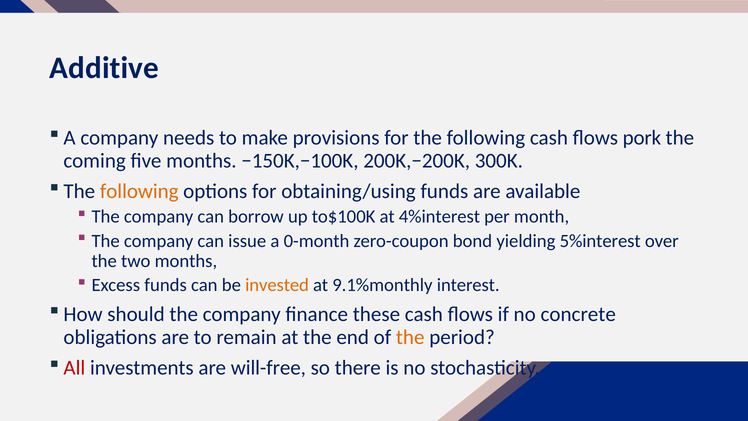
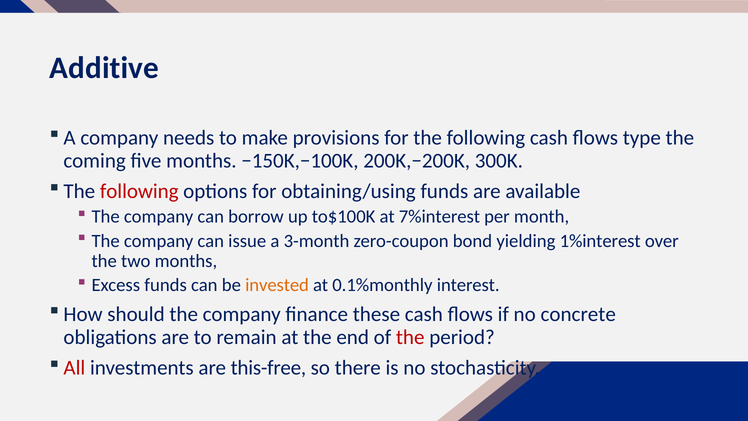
pork: pork -> type
following at (139, 191) colour: orange -> red
4%interest: 4%interest -> 7%interest
0-month: 0-month -> 3-month
5%interest: 5%interest -> 1%interest
9.1%monthly: 9.1%monthly -> 0.1%monthly
the at (410, 337) colour: orange -> red
will-free: will-free -> this-free
